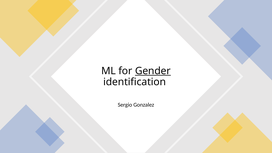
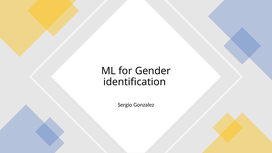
Gender underline: present -> none
